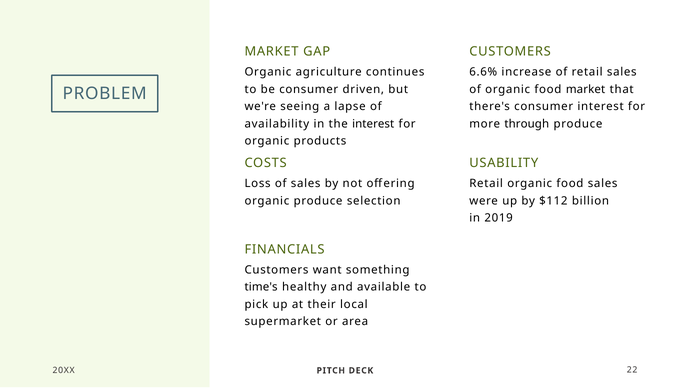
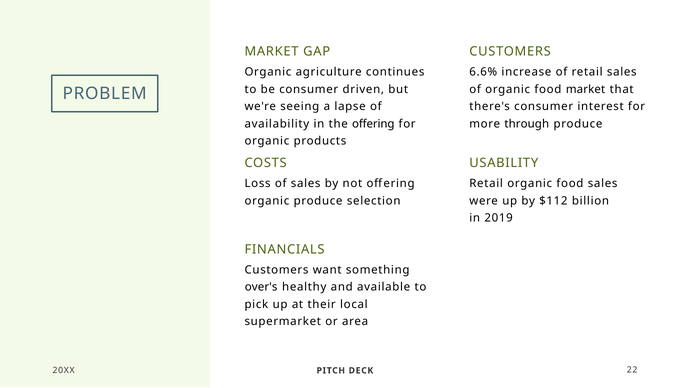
the interest: interest -> offering
time's: time's -> over's
